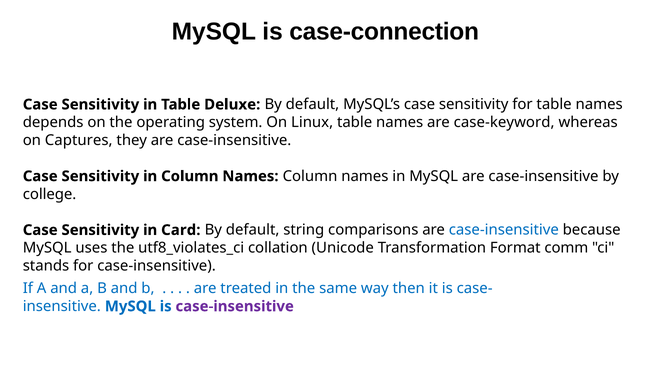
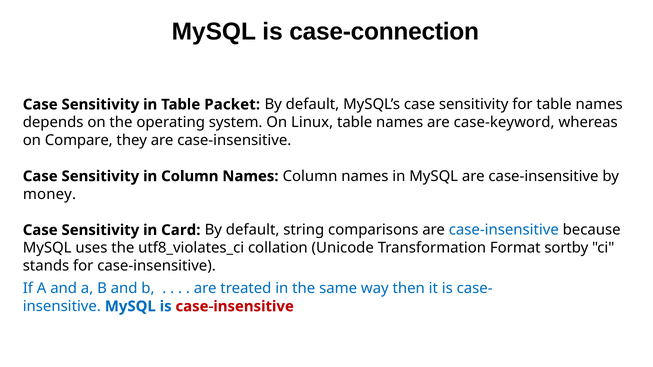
Deluxe: Deluxe -> Packet
Captures: Captures -> Compare
college: college -> money
comm: comm -> sortby
case-insensitive at (235, 307) colour: purple -> red
